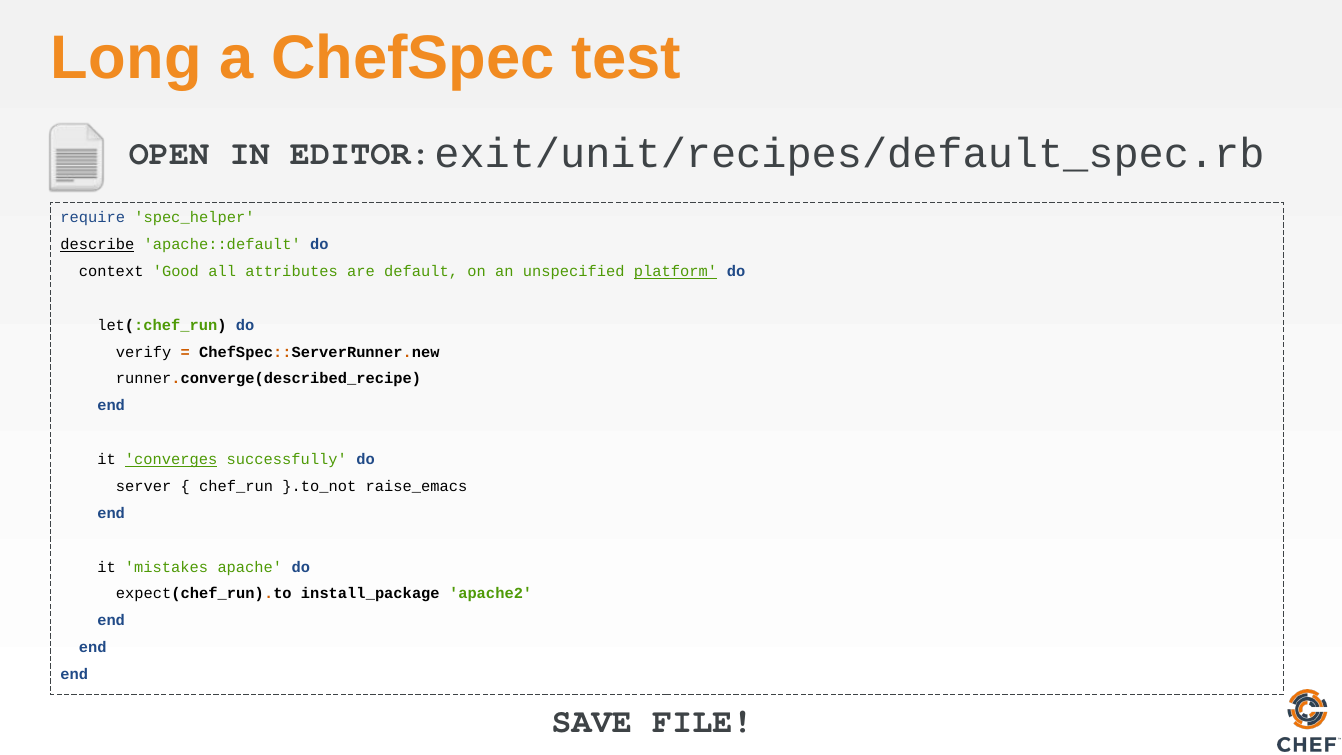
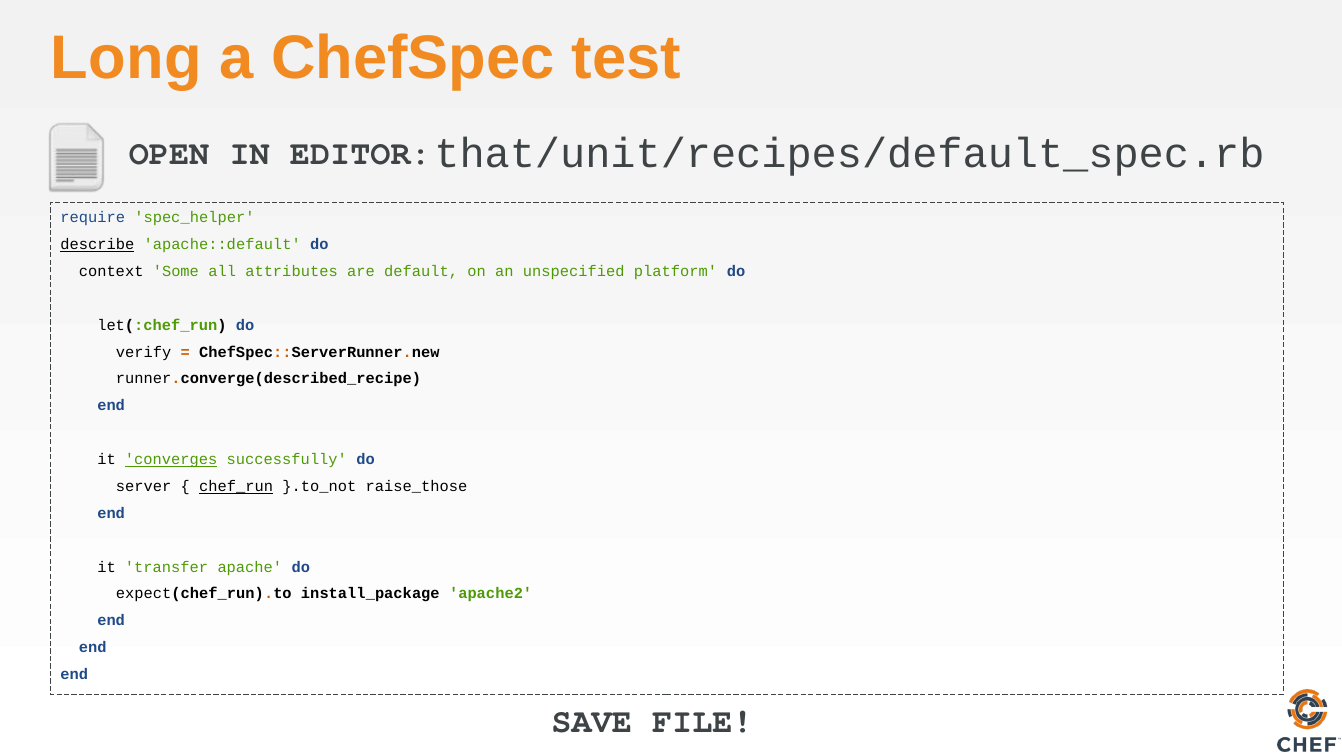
exit/unit/recipes/default_spec.rb: exit/unit/recipes/default_spec.rb -> that/unit/recipes/default_spec.rb
Good: Good -> Some
platform underline: present -> none
chef_run underline: none -> present
raise_emacs: raise_emacs -> raise_those
mistakes: mistakes -> transfer
